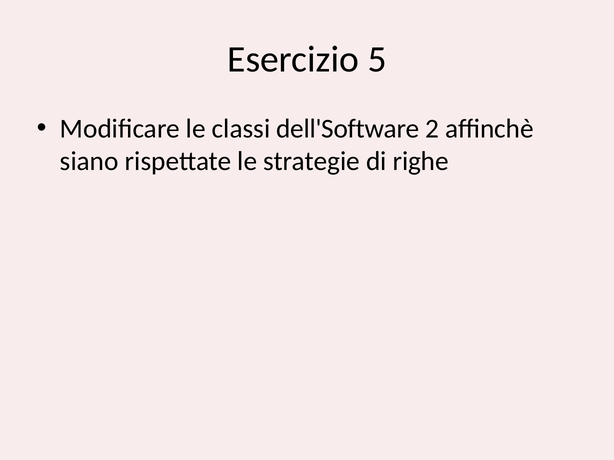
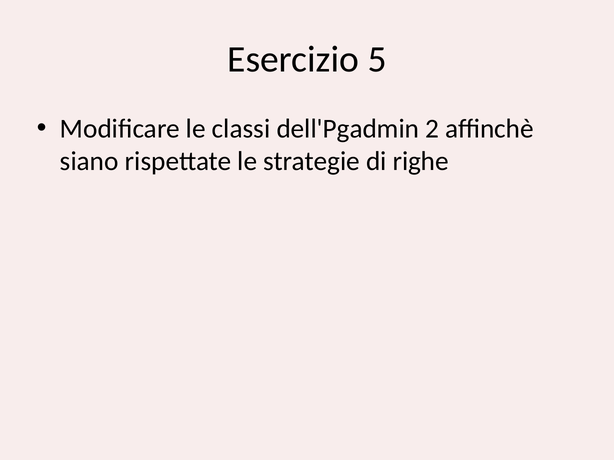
dell'Software: dell'Software -> dell'Pgadmin
